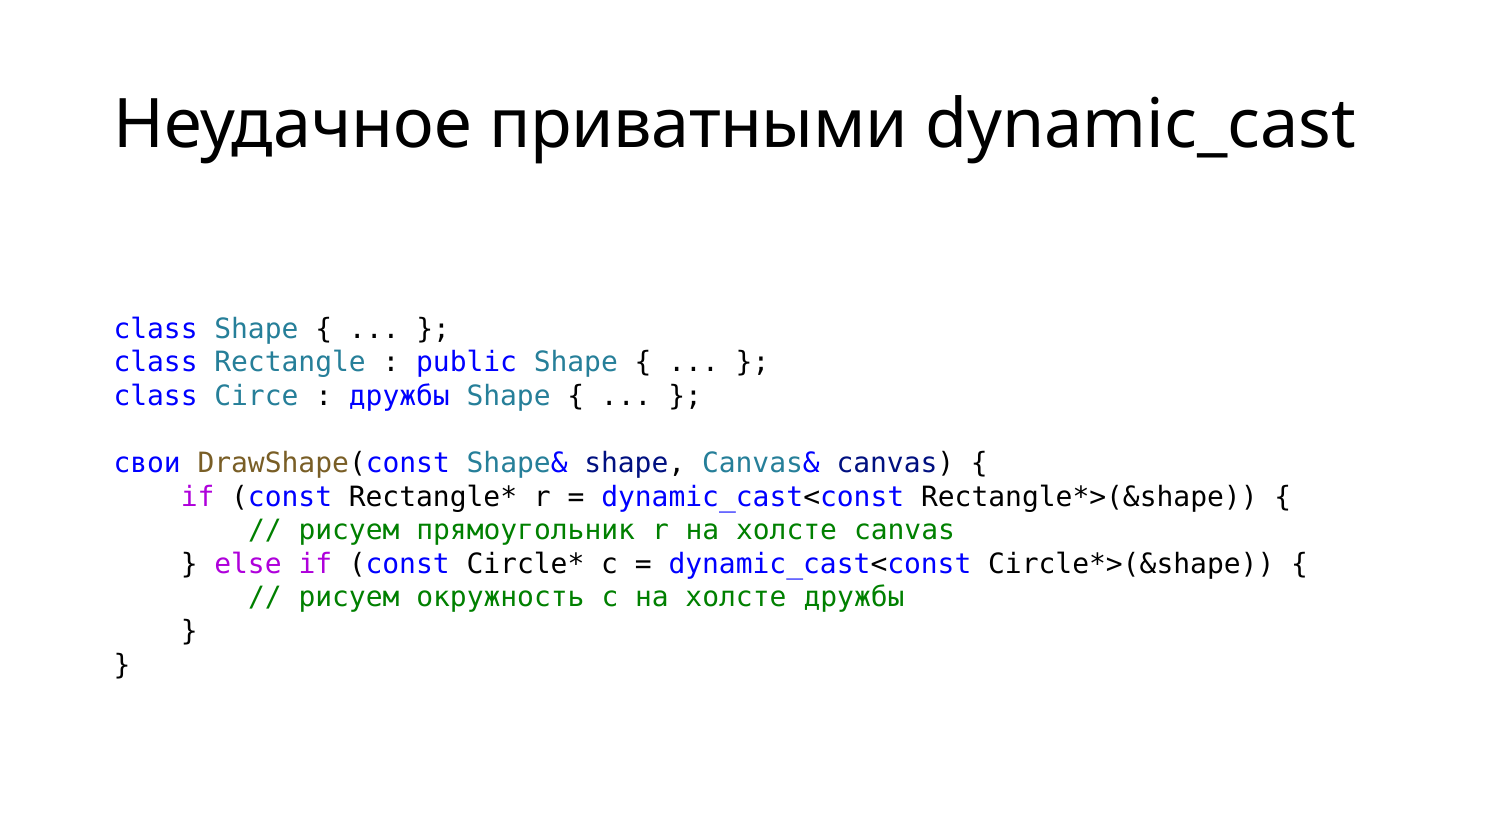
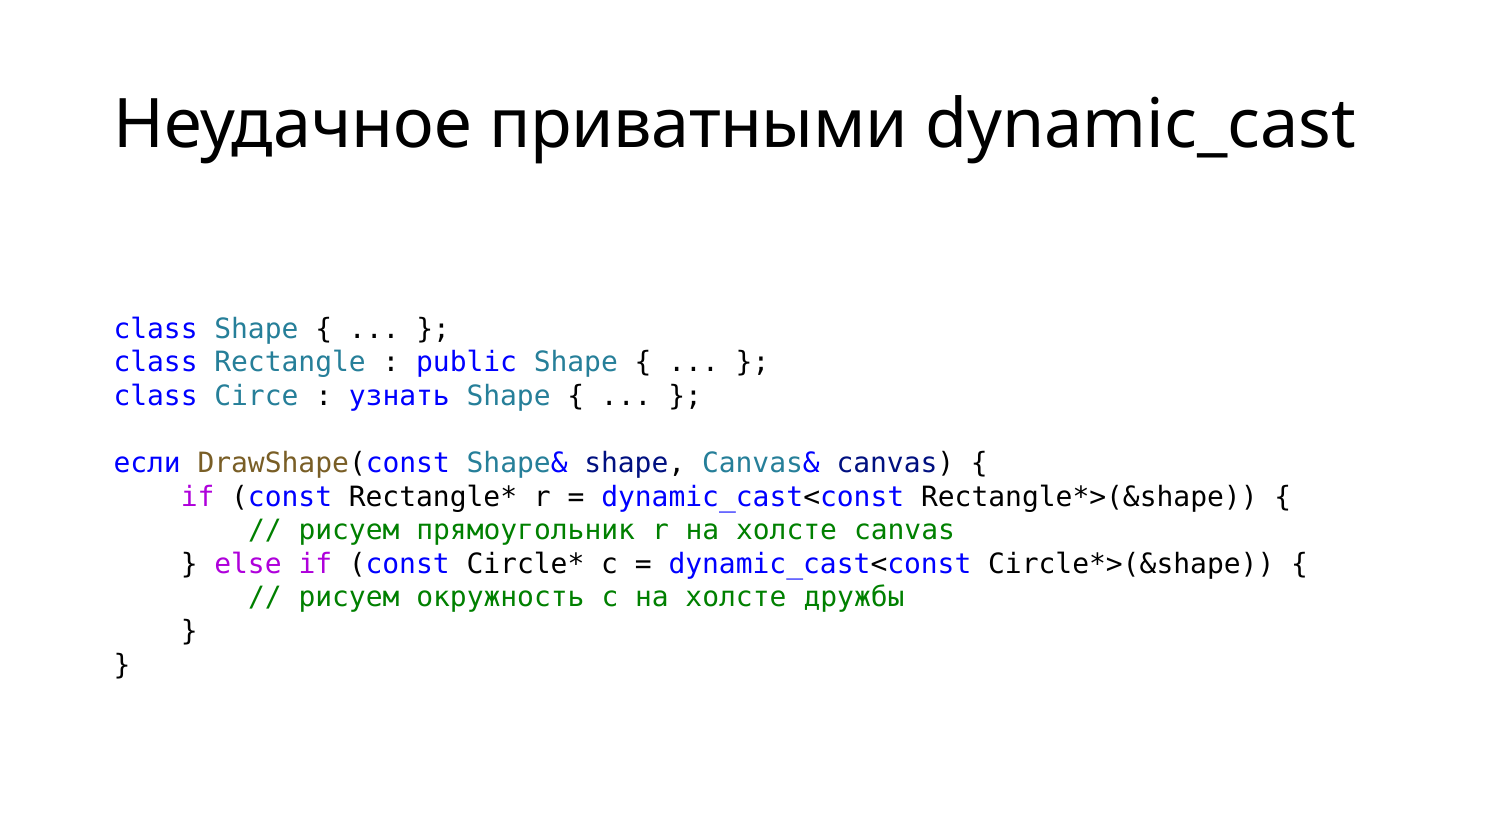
дружбы at (399, 396): дружбы -> узнать
свои: свои -> если
